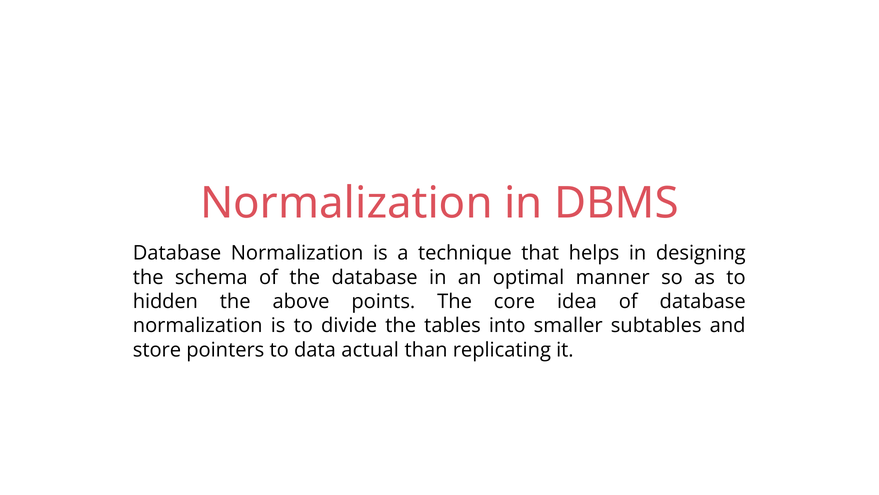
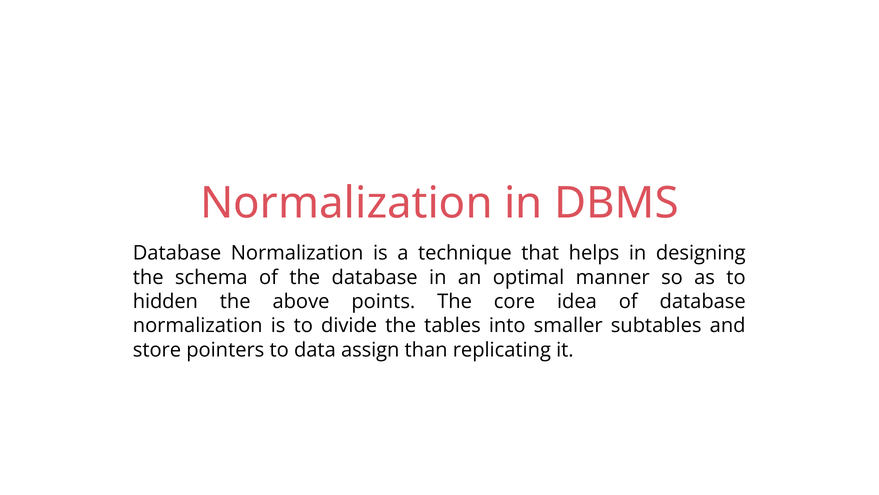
actual: actual -> assign
